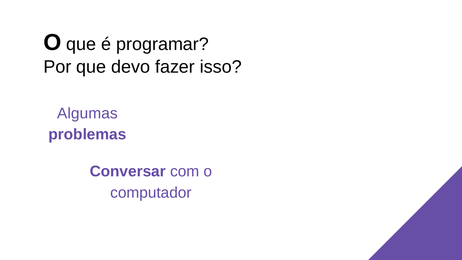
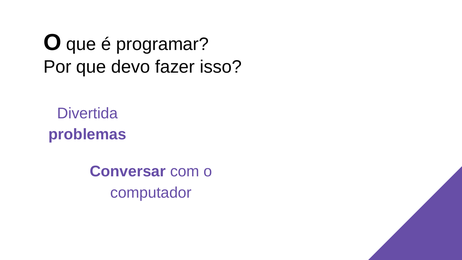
Algumas: Algumas -> Divertida
